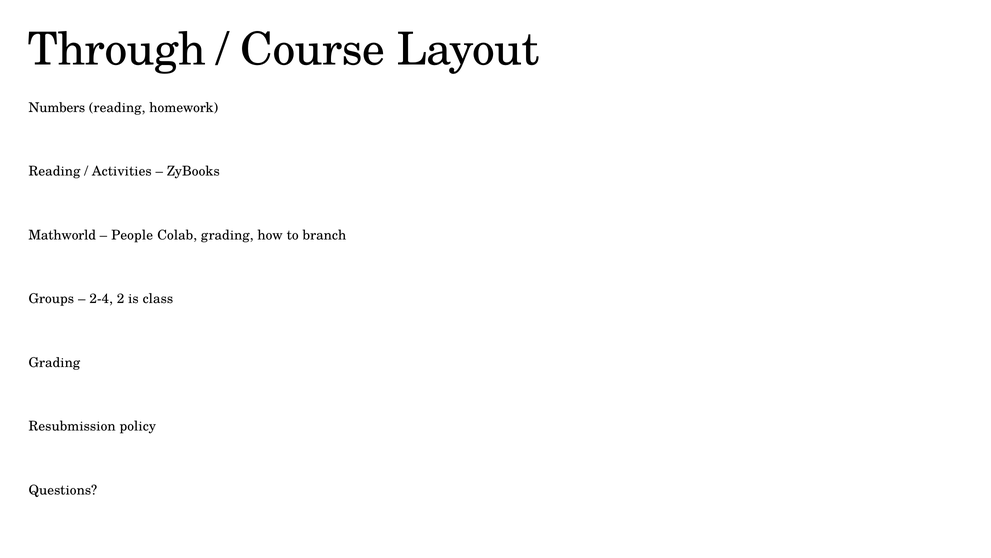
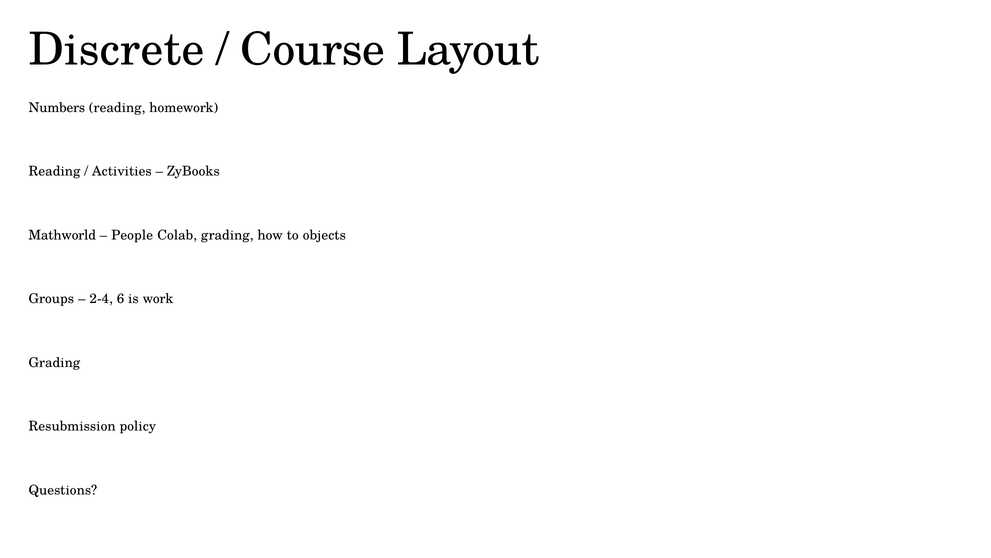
Through: Through -> Discrete
branch: branch -> objects
2: 2 -> 6
class: class -> work
